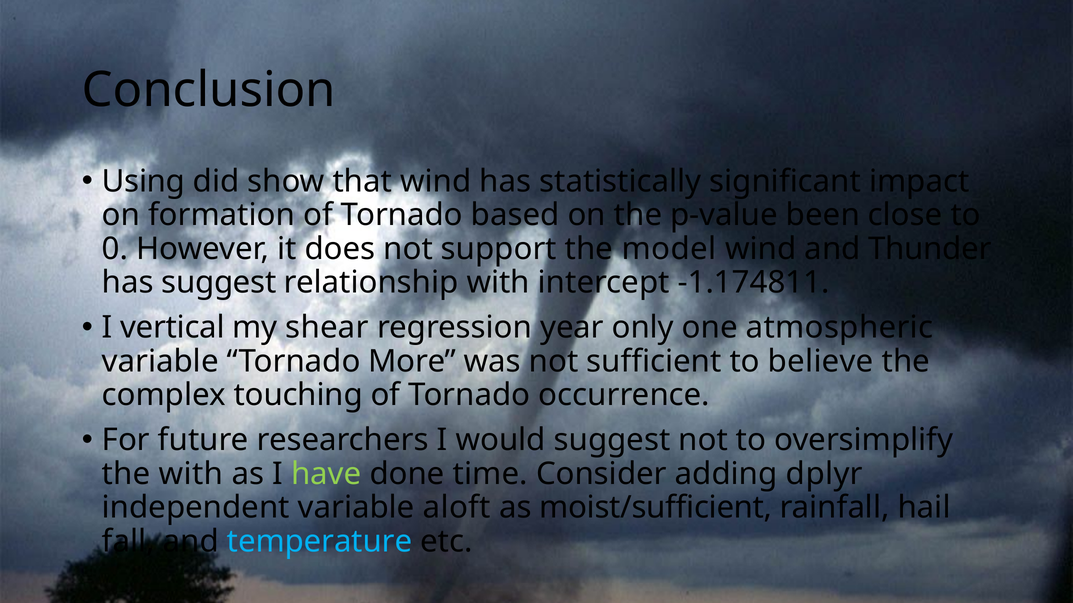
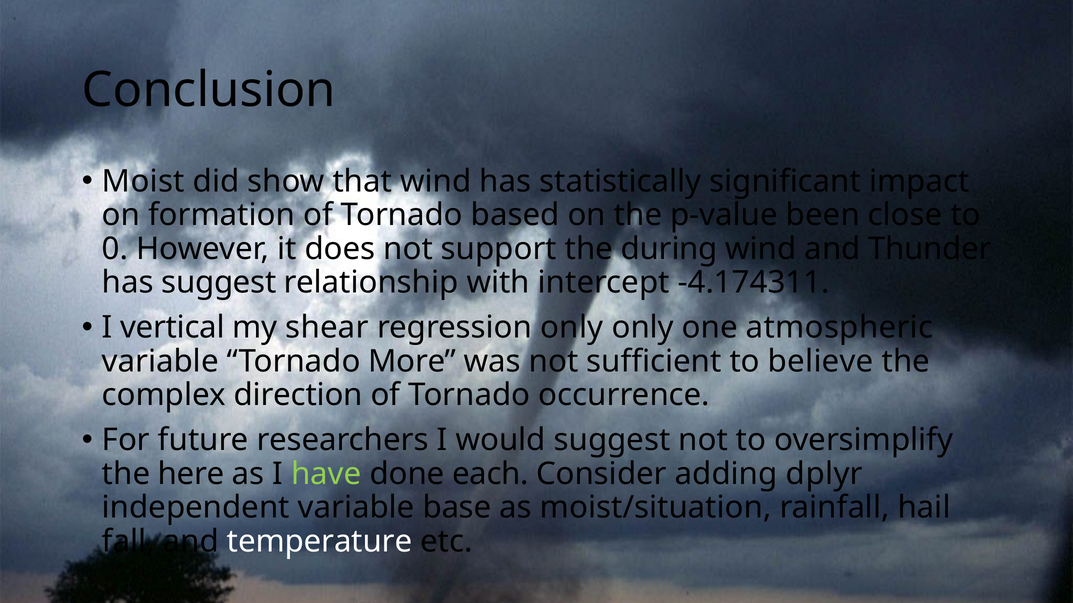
Using: Using -> Moist
model: model -> during
-1.174811: -1.174811 -> -4.174311
regression year: year -> only
touching: touching -> direction
the with: with -> here
time: time -> each
aloft: aloft -> base
moist/sufficient: moist/sufficient -> moist/situation
temperature colour: light blue -> white
